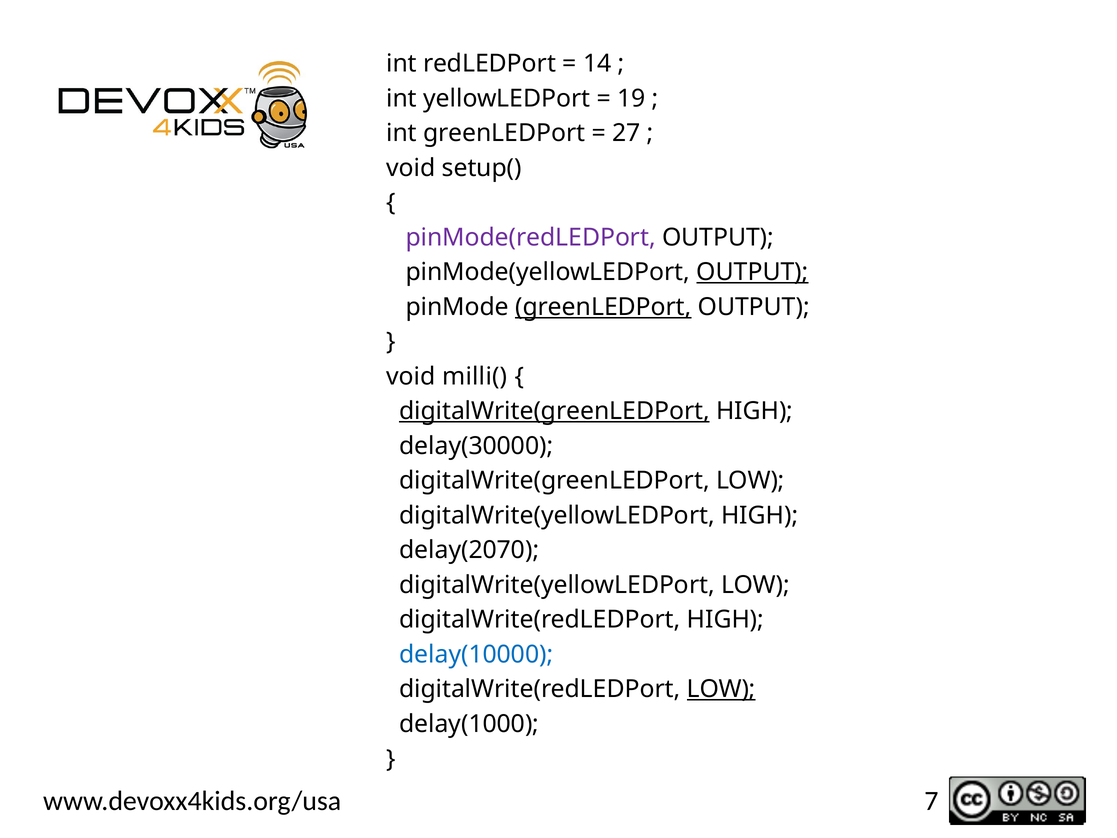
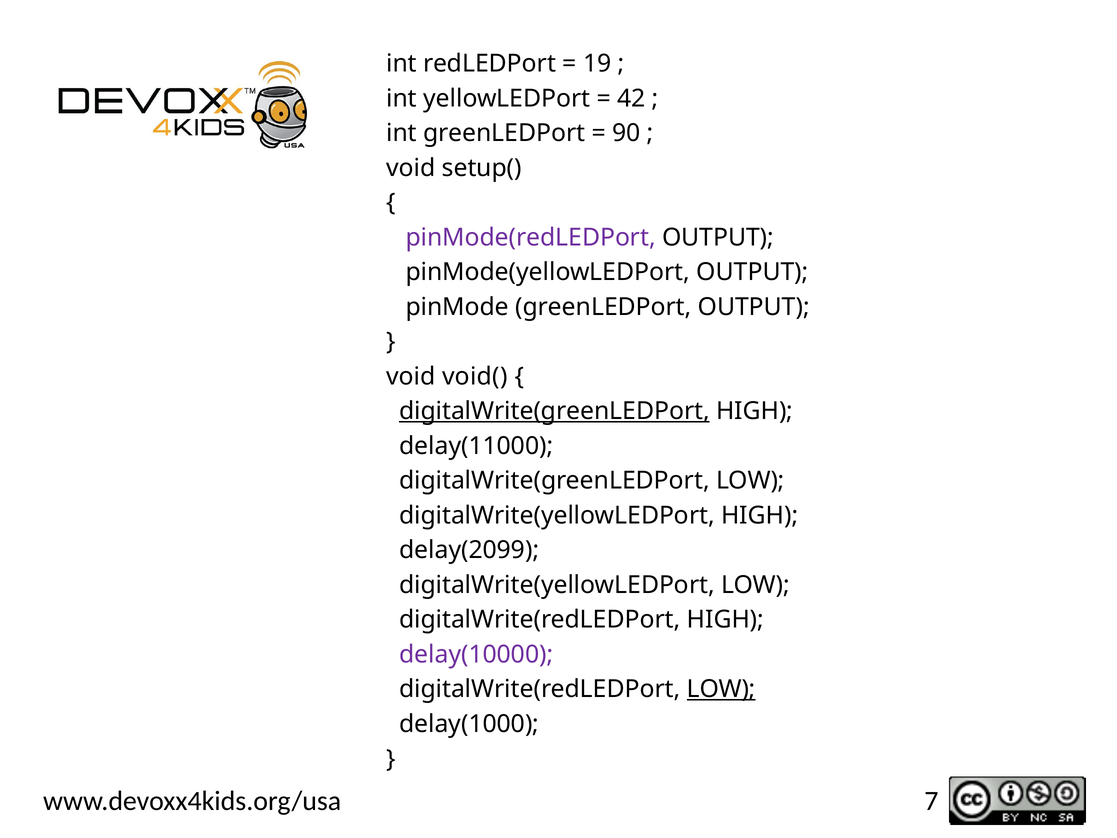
14: 14 -> 19
19: 19 -> 42
27: 27 -> 90
OUTPUT at (752, 272) underline: present -> none
greenLEDPort at (603, 307) underline: present -> none
milli(: milli( -> void(
delay(30000: delay(30000 -> delay(11000
delay(2070: delay(2070 -> delay(2099
delay(10000 colour: blue -> purple
